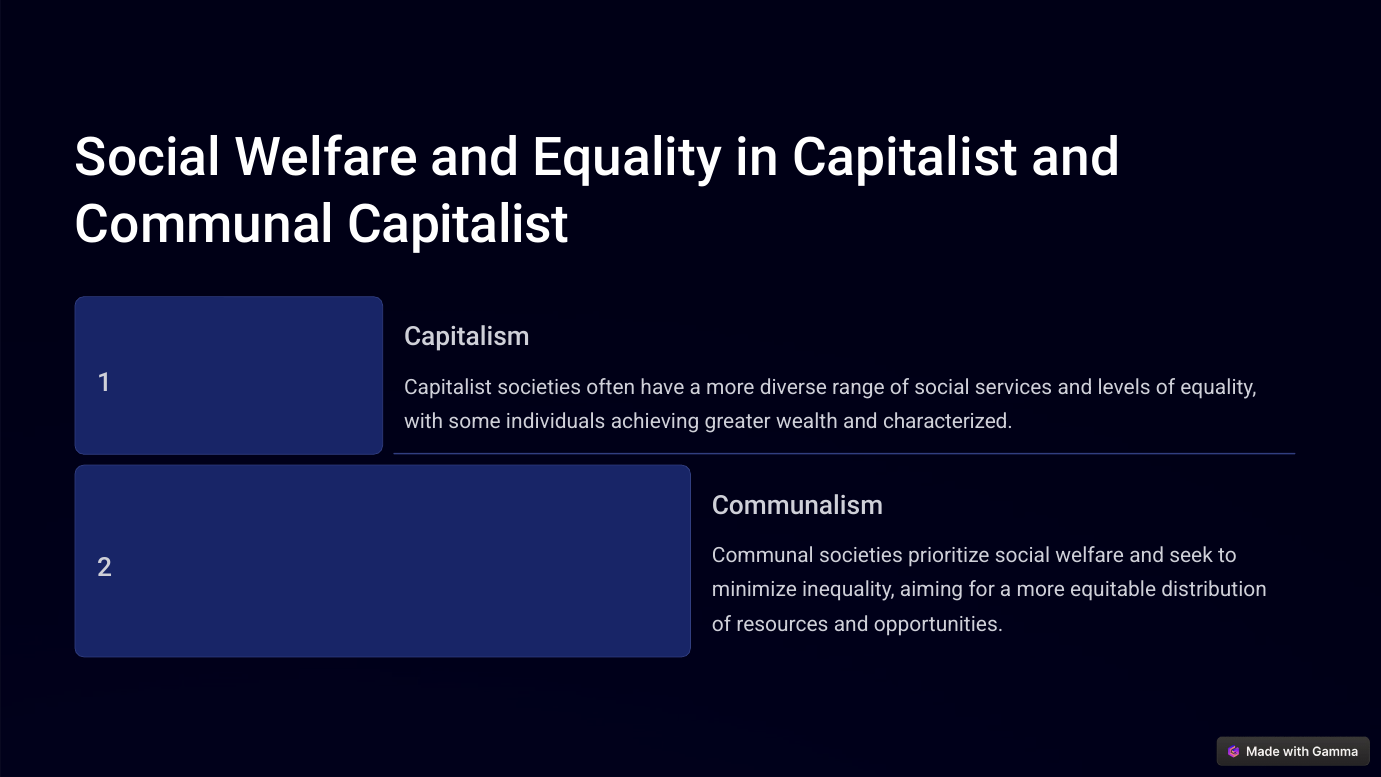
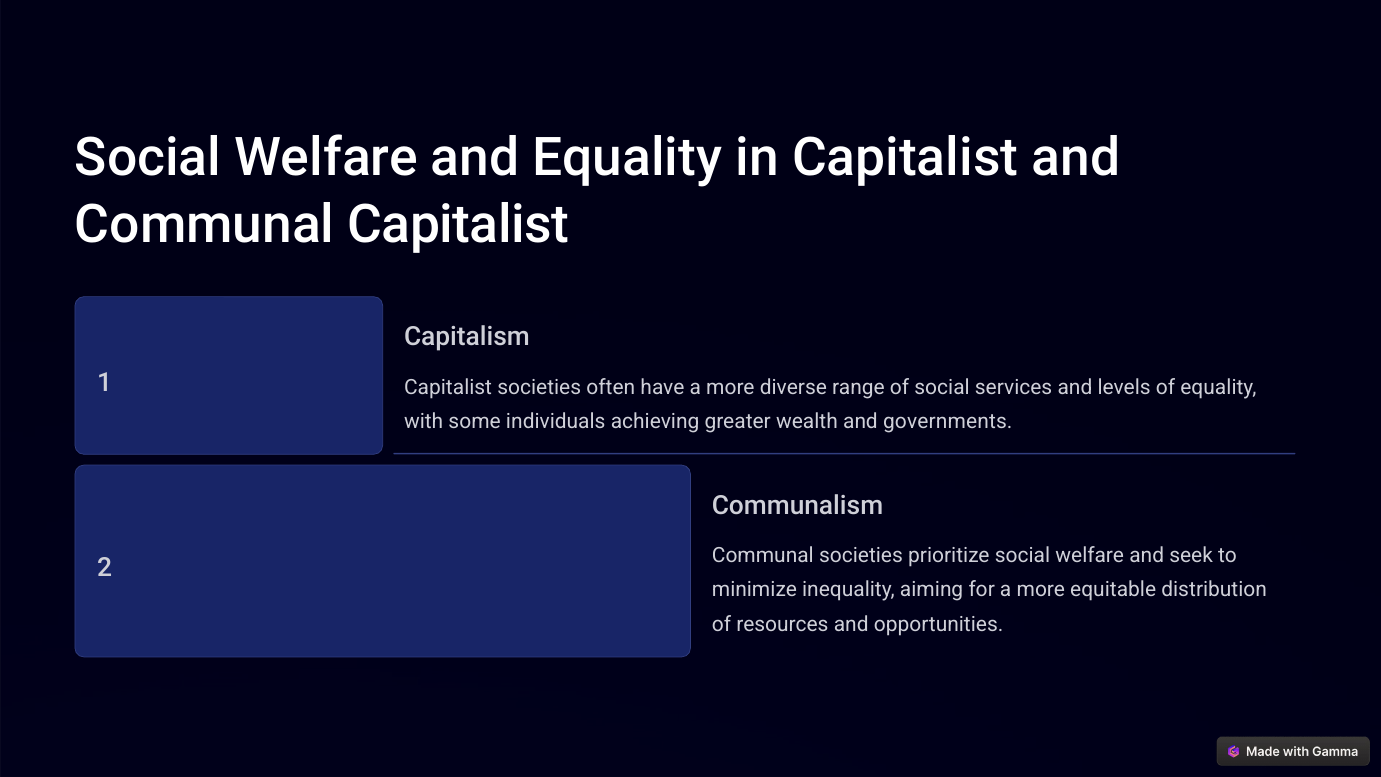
characterized: characterized -> governments
